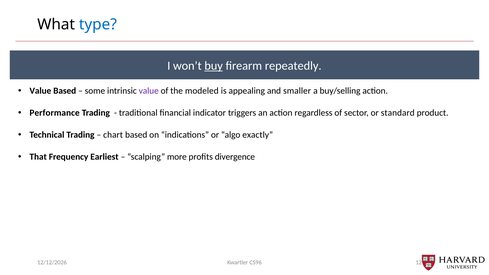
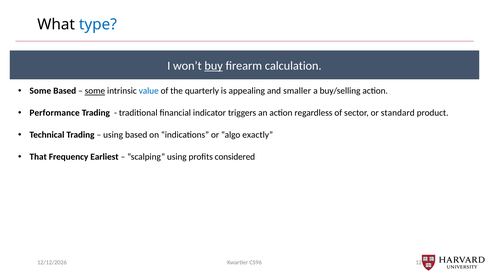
repeatedly: repeatedly -> calculation
Value at (40, 91): Value -> Some
some at (95, 91) underline: none -> present
value at (149, 91) colour: purple -> blue
modeled: modeled -> quarterly
chart at (113, 135): chart -> using
scalping more: more -> using
divergence: divergence -> considered
